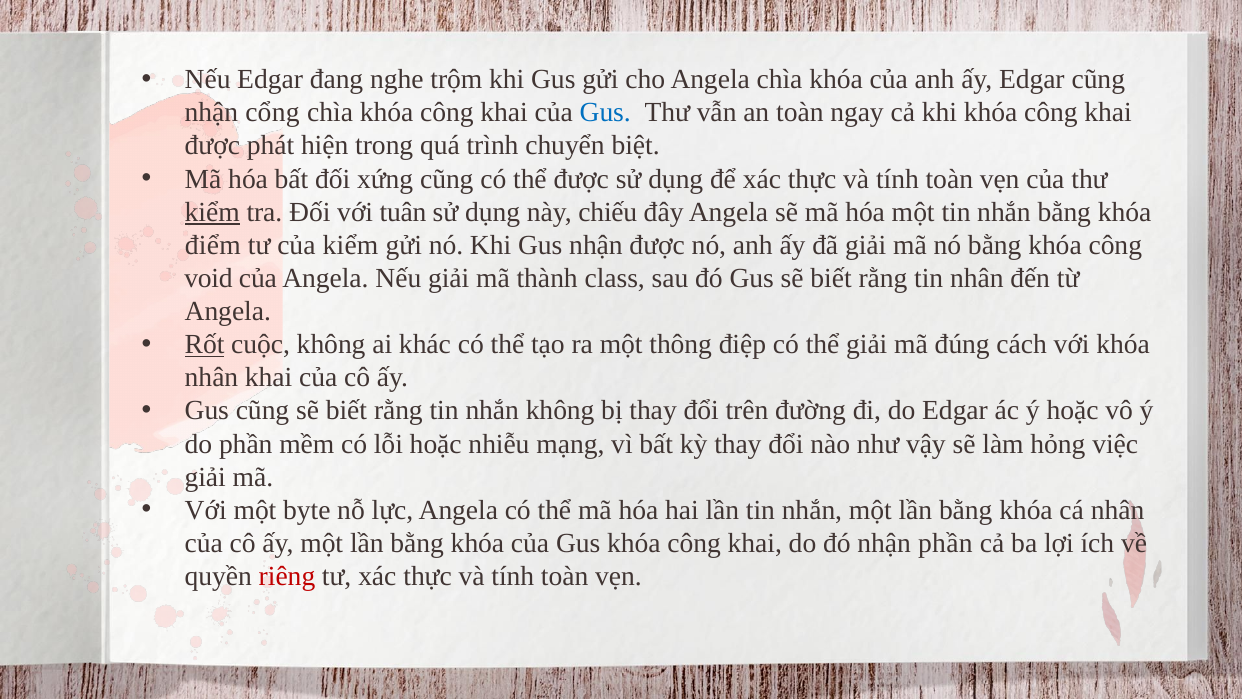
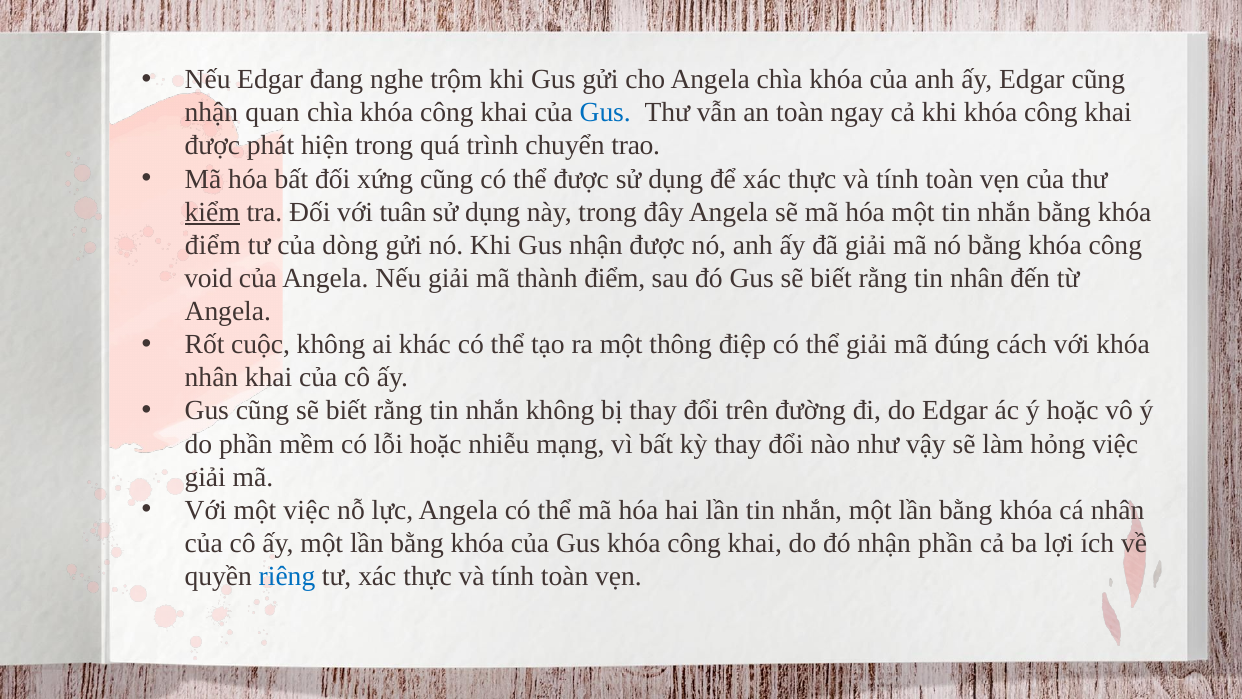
cổng: cổng -> quan
biệt: biệt -> trao
này chiếu: chiếu -> trong
của kiểm: kiểm -> dòng
thành class: class -> điểm
Rốt underline: present -> none
một byte: byte -> việc
riêng colour: red -> blue
